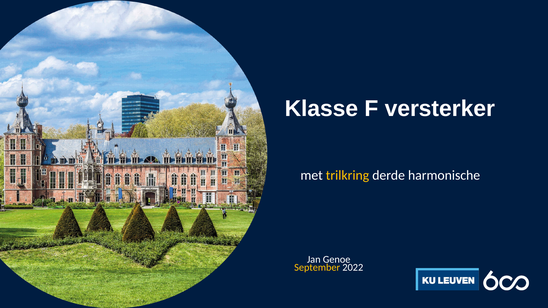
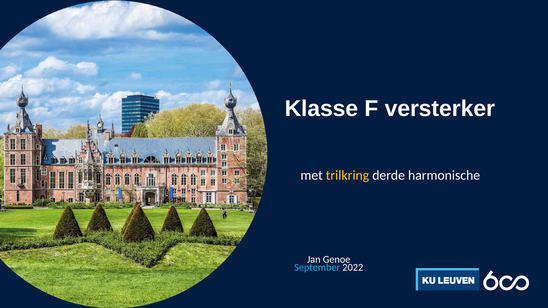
September colour: yellow -> light blue
